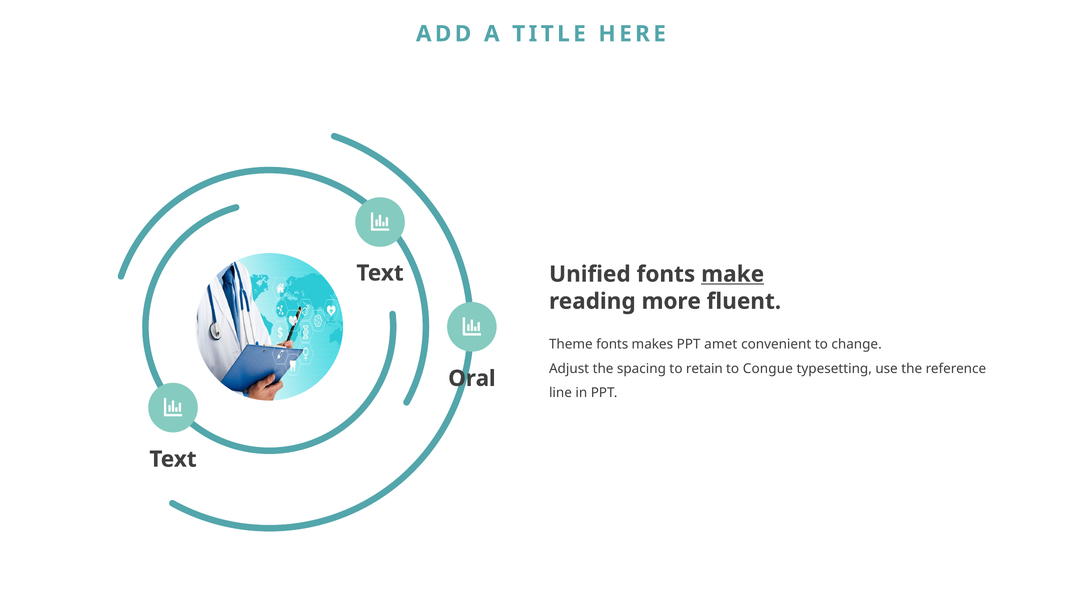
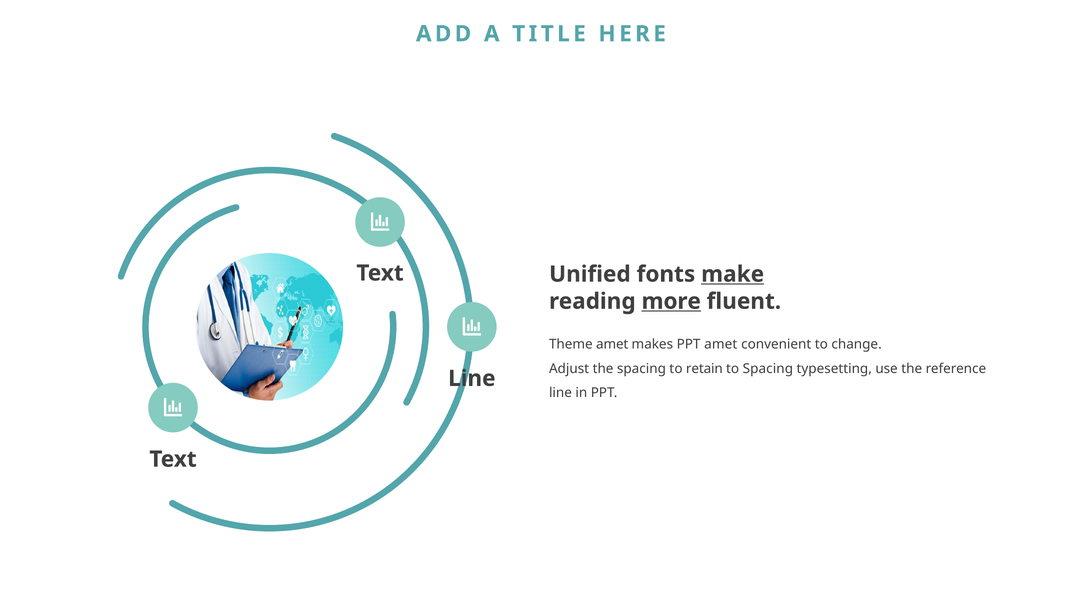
more underline: none -> present
Theme fonts: fonts -> amet
to Congue: Congue -> Spacing
Oral at (472, 378): Oral -> Line
